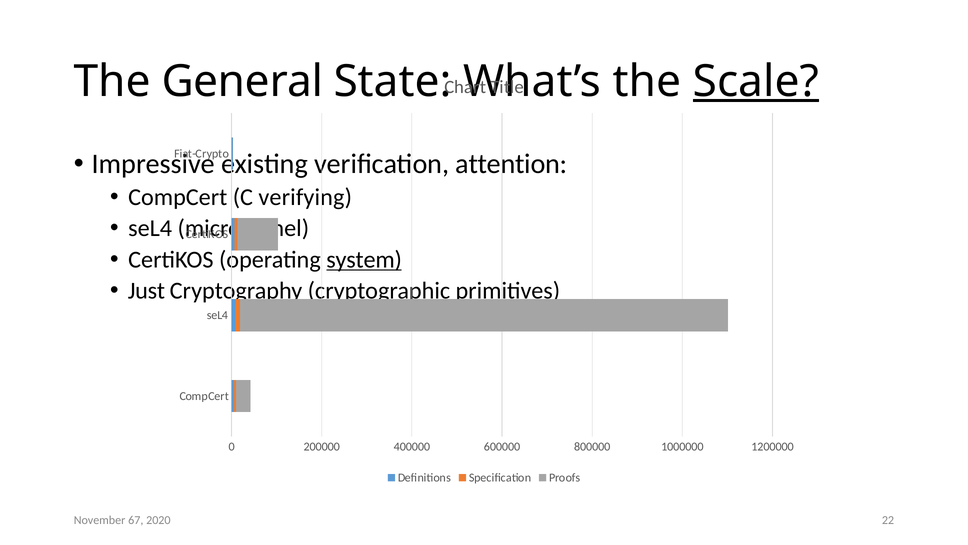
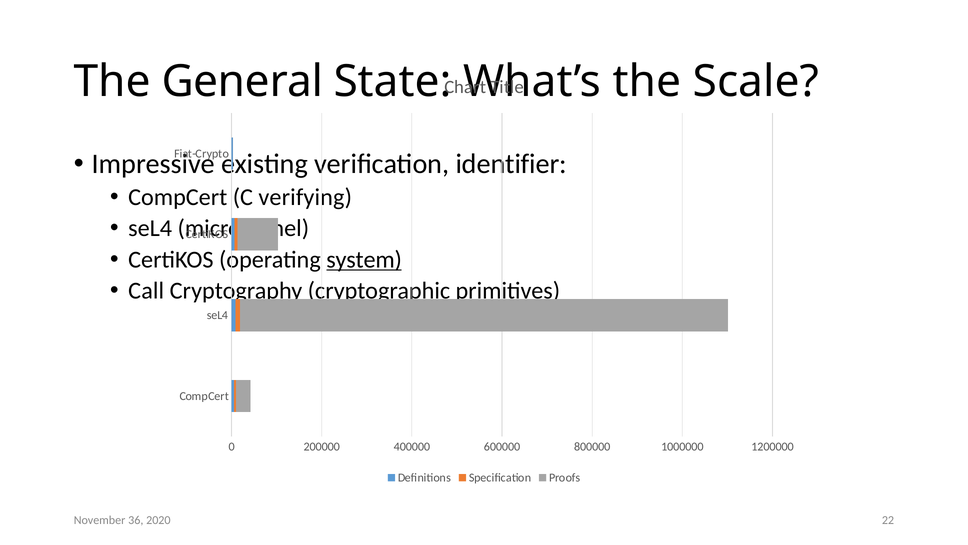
Scale underline: present -> none
attention: attention -> identifier
Just: Just -> Call
67: 67 -> 36
